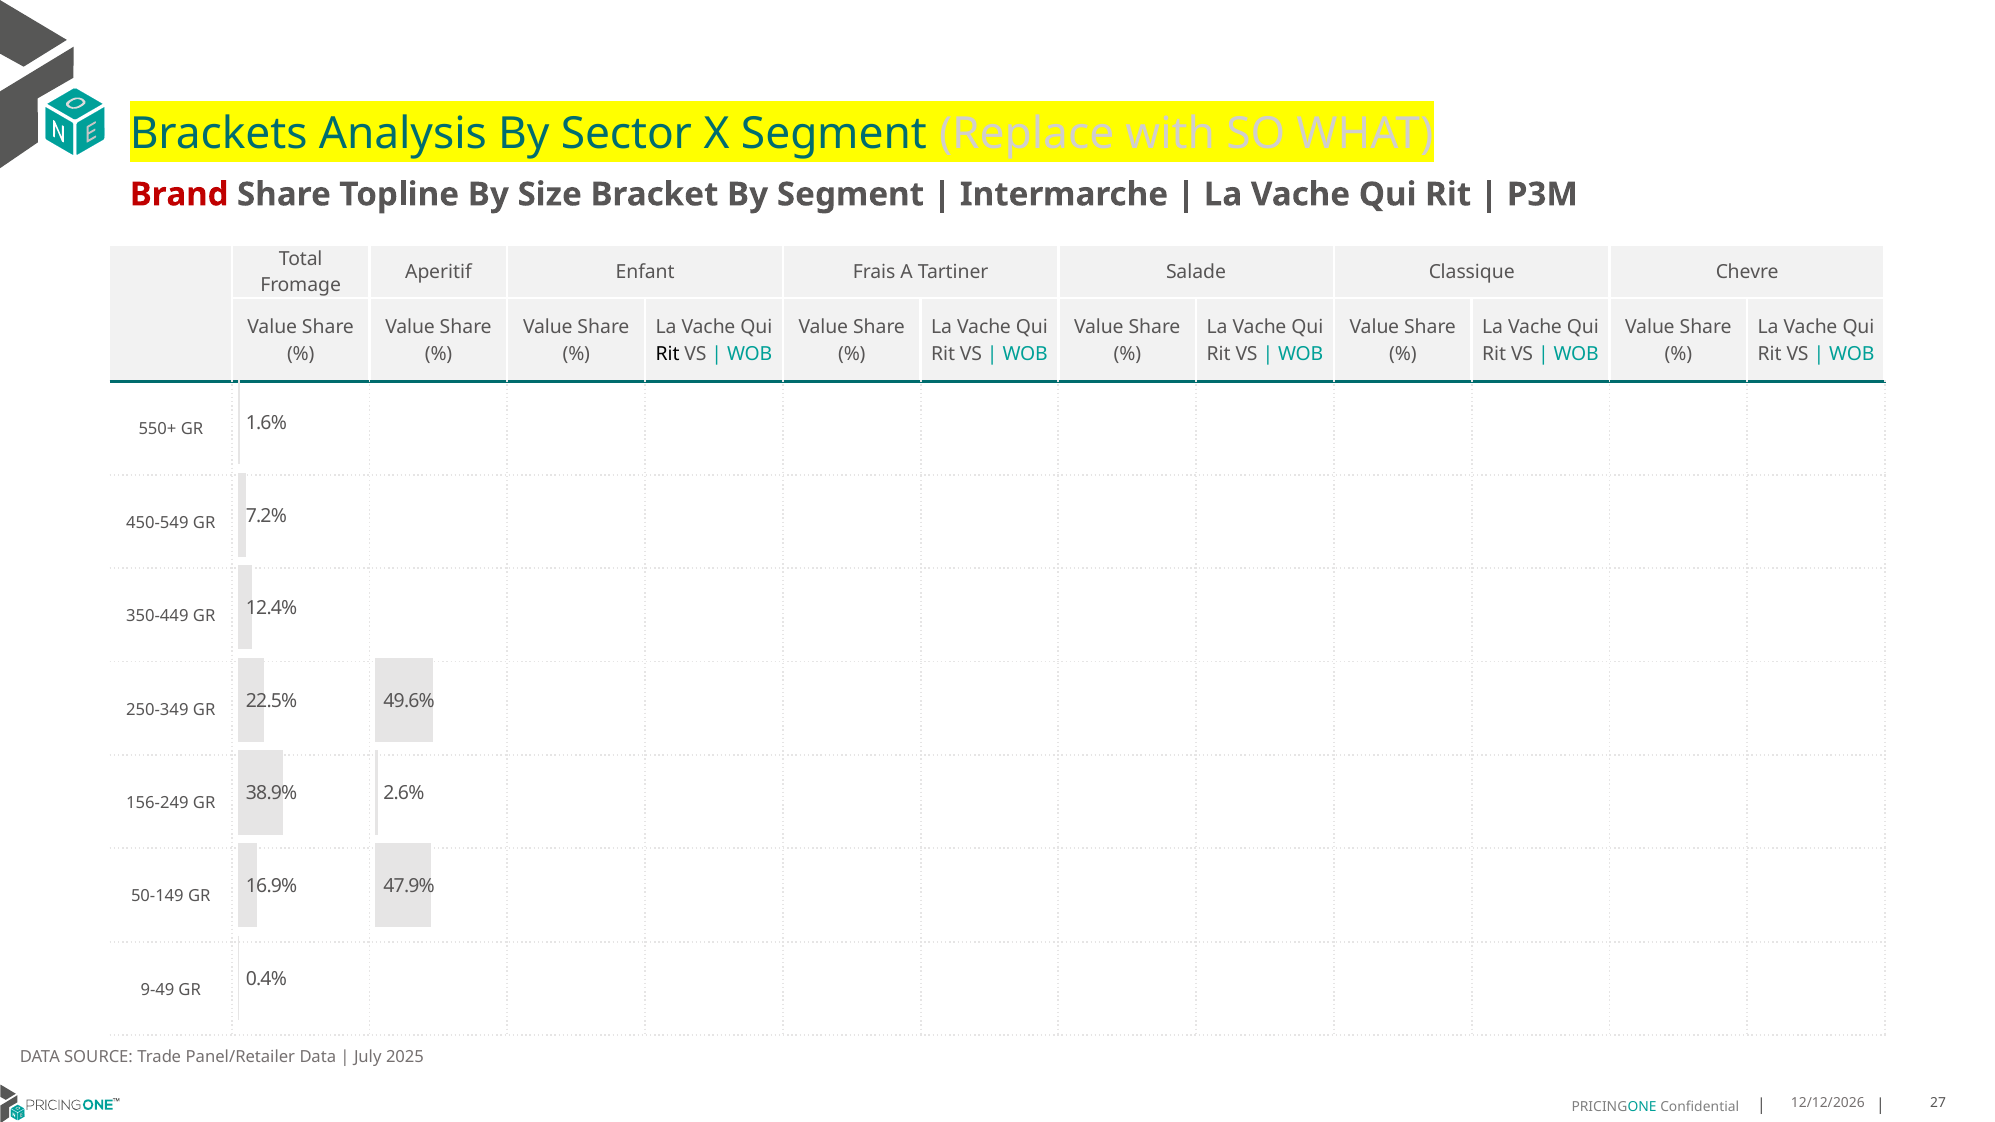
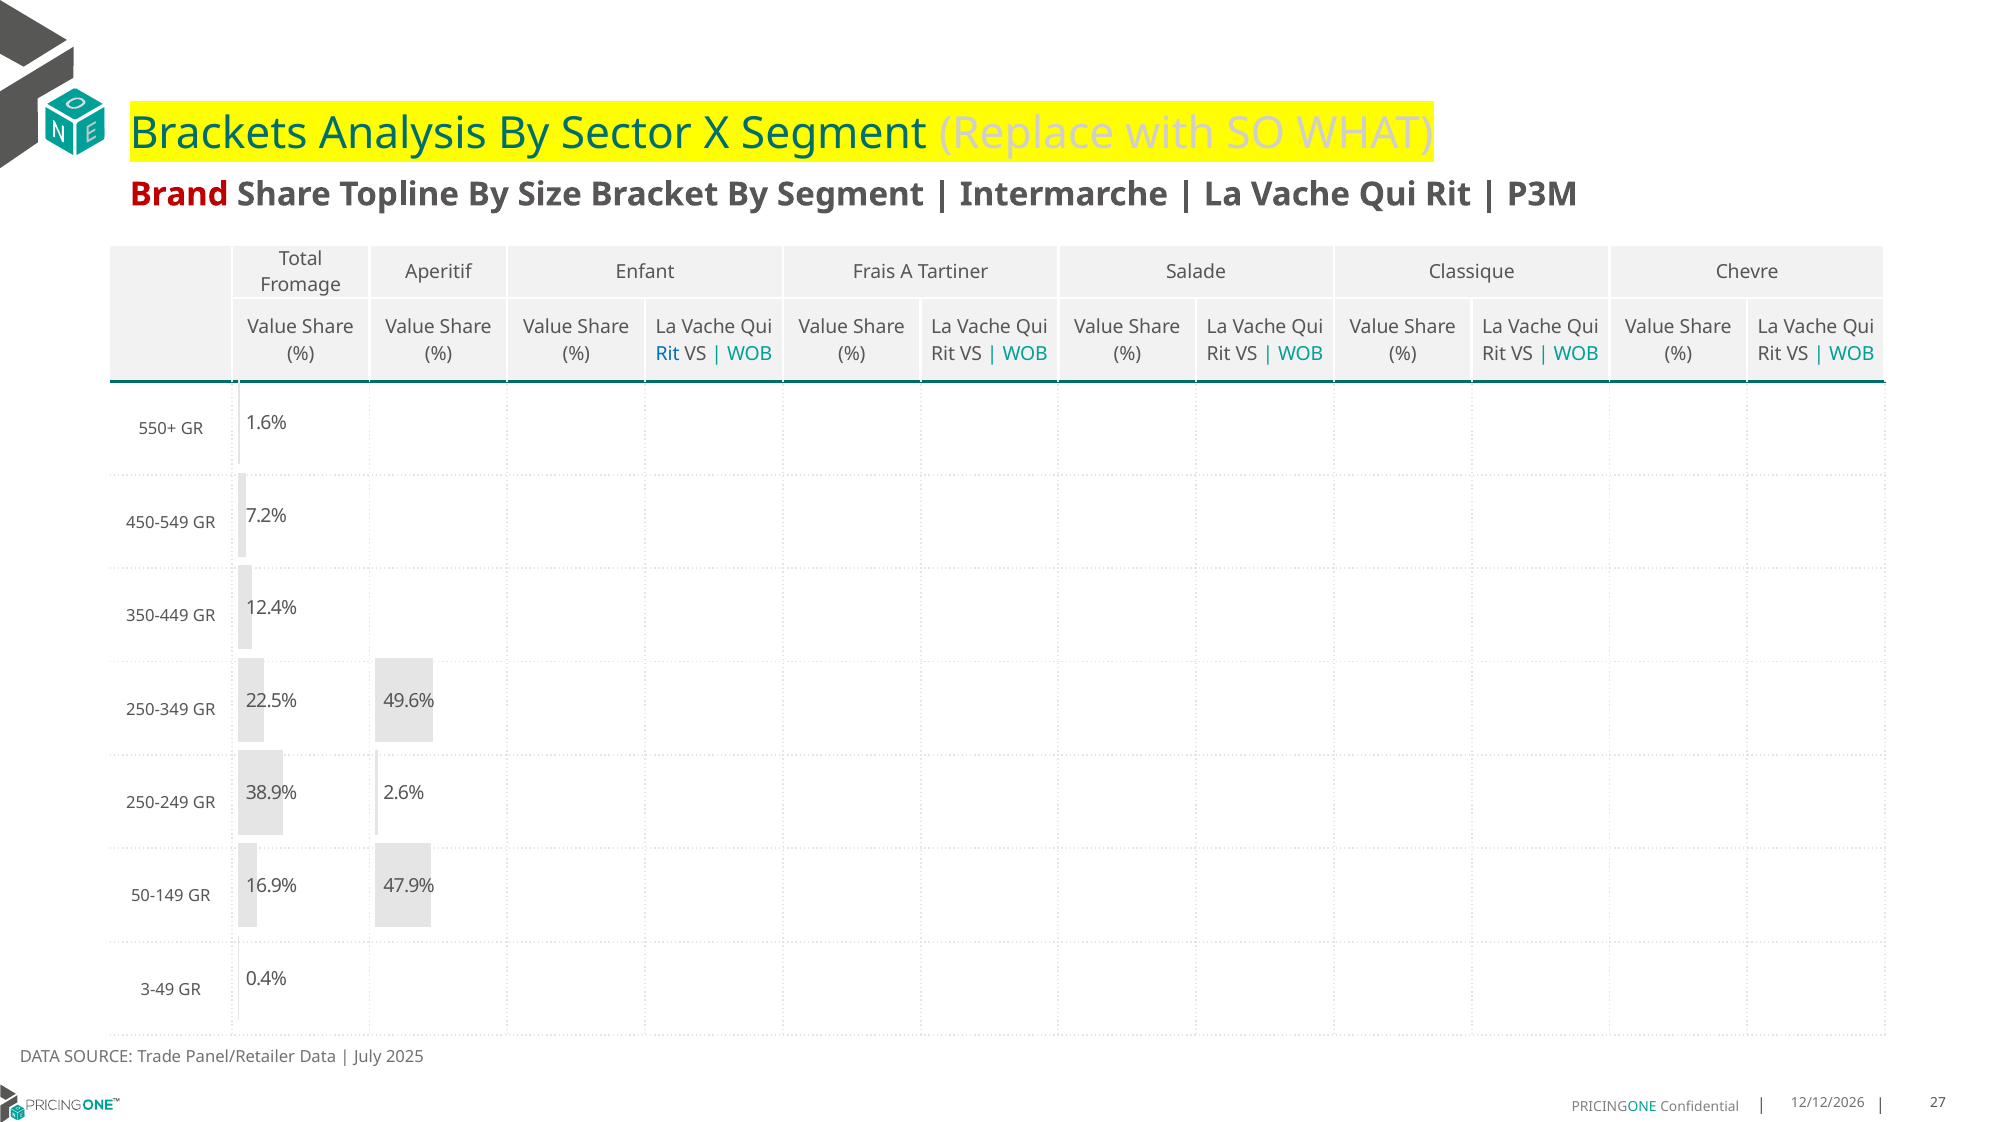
Rit at (668, 354) colour: black -> blue
156-249: 156-249 -> 250-249
9-49: 9-49 -> 3-49
